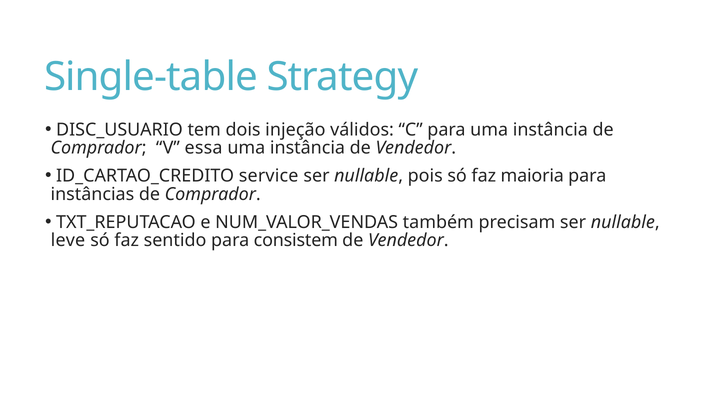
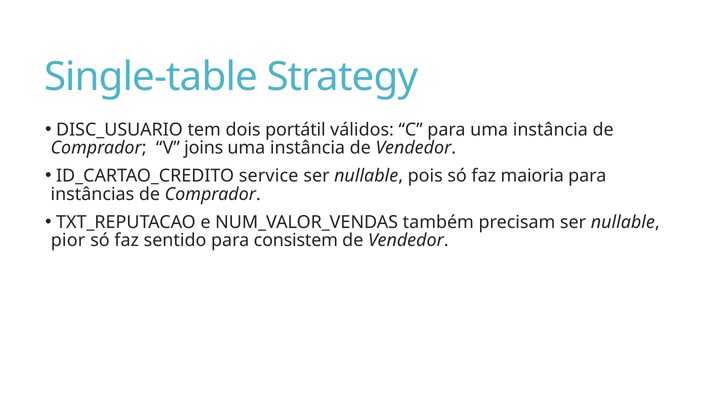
injeção: injeção -> portátil
essa: essa -> joins
leve: leve -> pior
